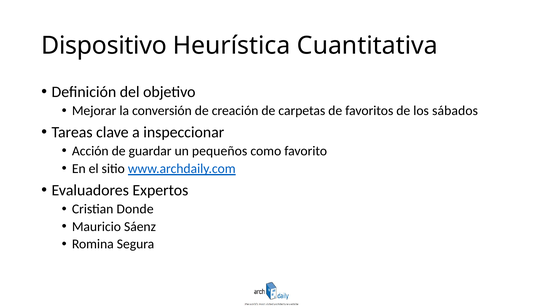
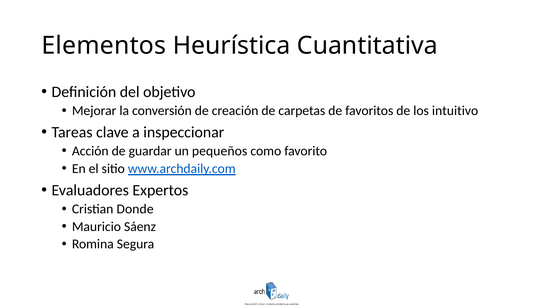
Dispositivo: Dispositivo -> Elementos
sábados: sábados -> intuitivo
